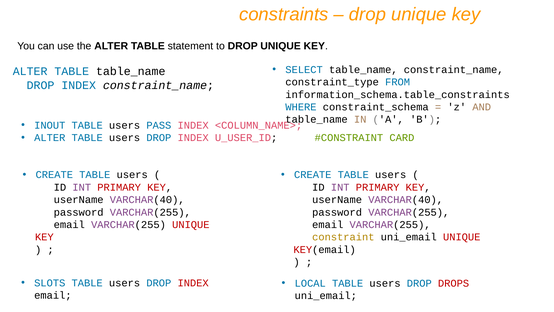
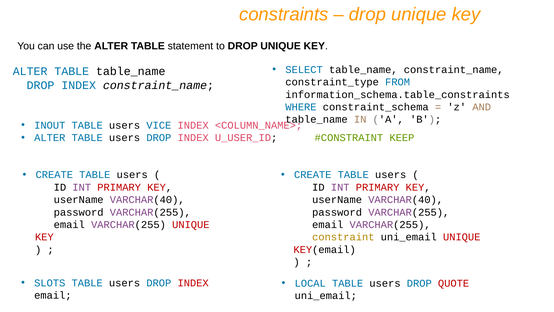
PASS: PASS -> VICE
CARD: CARD -> KEEP
DROPS: DROPS -> QUOTE
